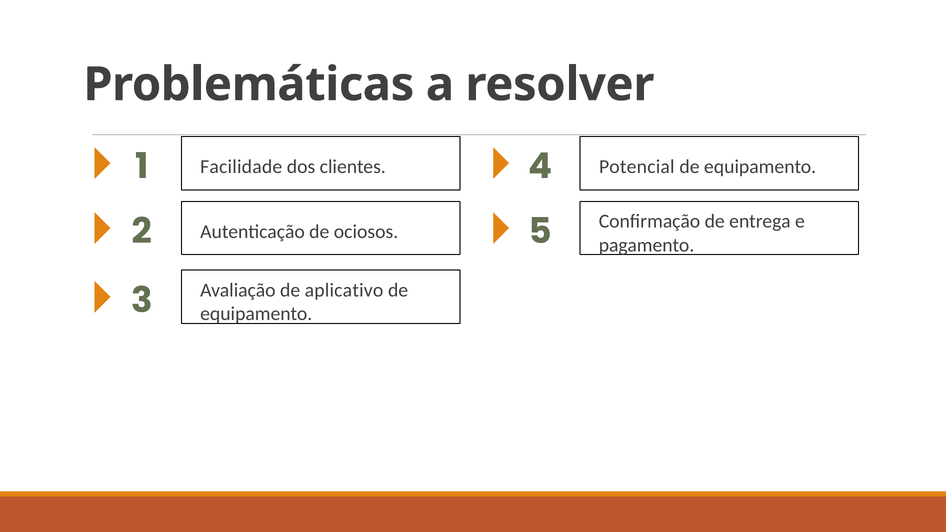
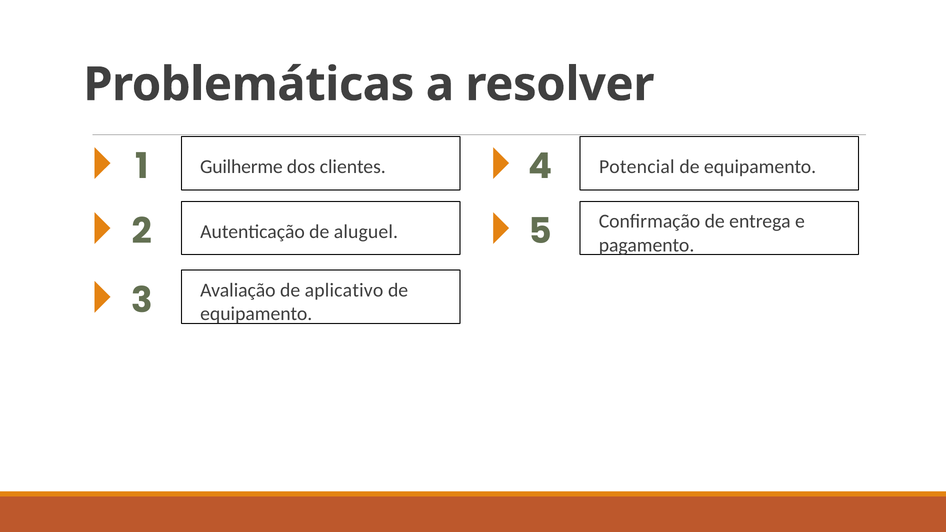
Facilidade: Facilidade -> Guilherme
ociosos: ociosos -> aluguel
